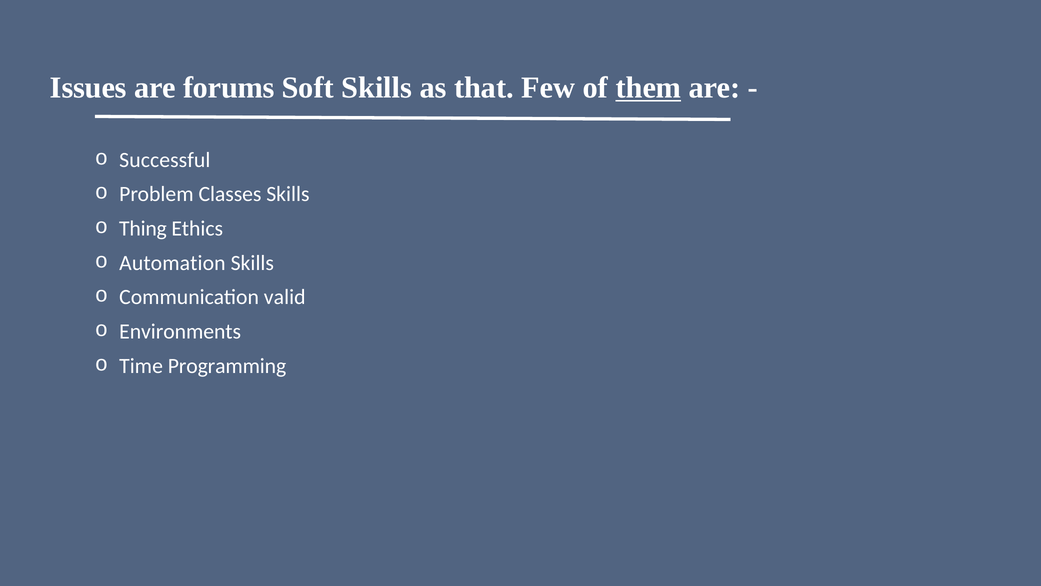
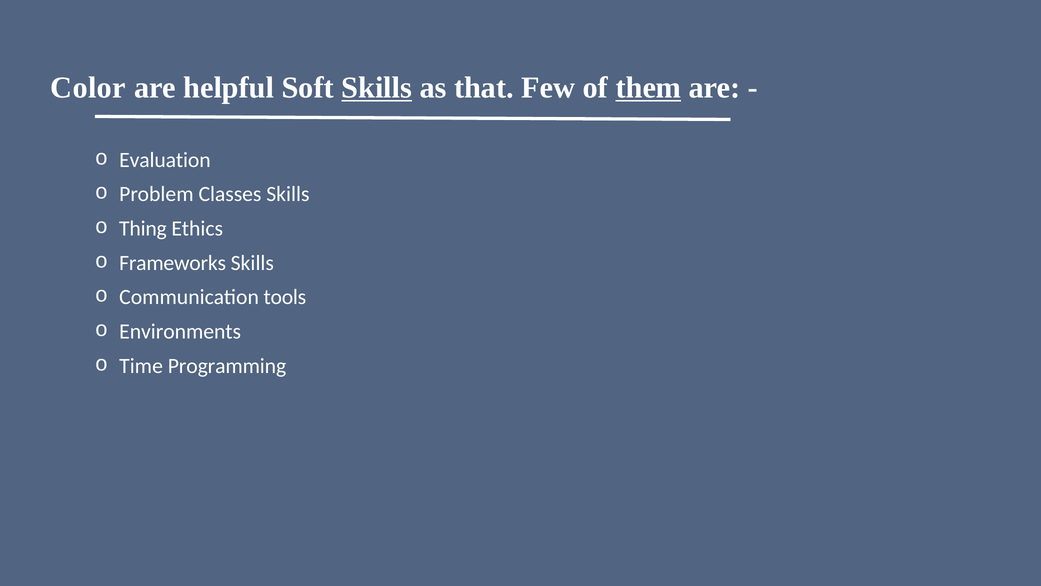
Issues: Issues -> Color
forums: forums -> helpful
Skills at (377, 88) underline: none -> present
Successful: Successful -> Evaluation
Automation: Automation -> Frameworks
valid: valid -> tools
